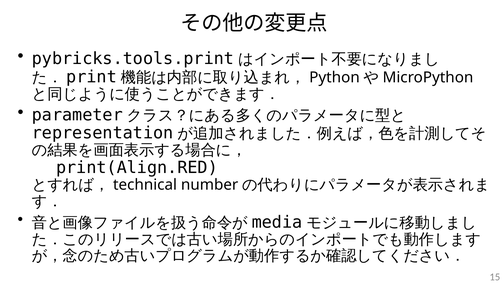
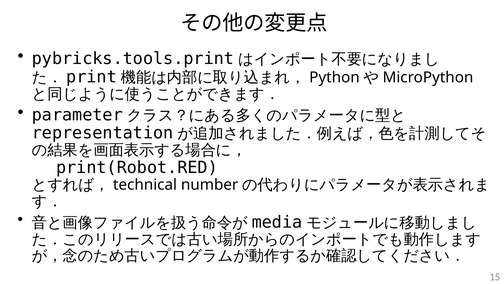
print(Align.RED: print(Align.RED -> print(Robot.RED
